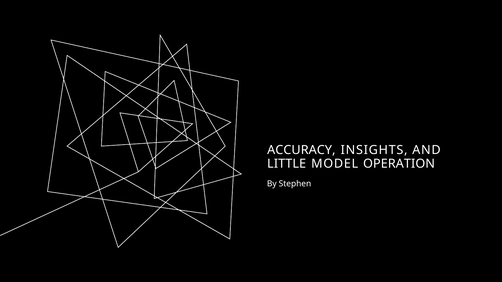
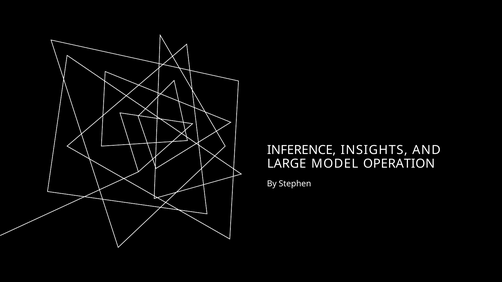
ACCURACY: ACCURACY -> INFERENCE
LITTLE: LITTLE -> LARGE
